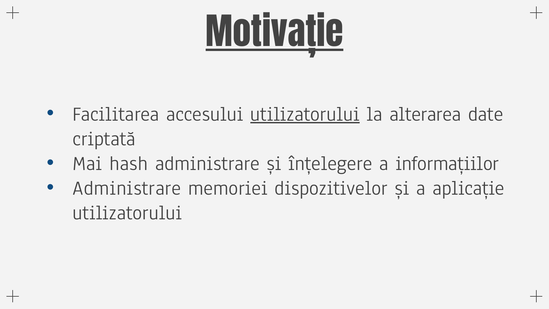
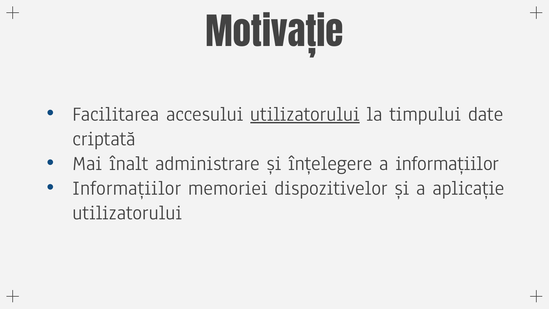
Motivație underline: present -> none
alterarea: alterarea -> timpului
hash: hash -> înalt
Administrare at (127, 188): Administrare -> Informațiilor
